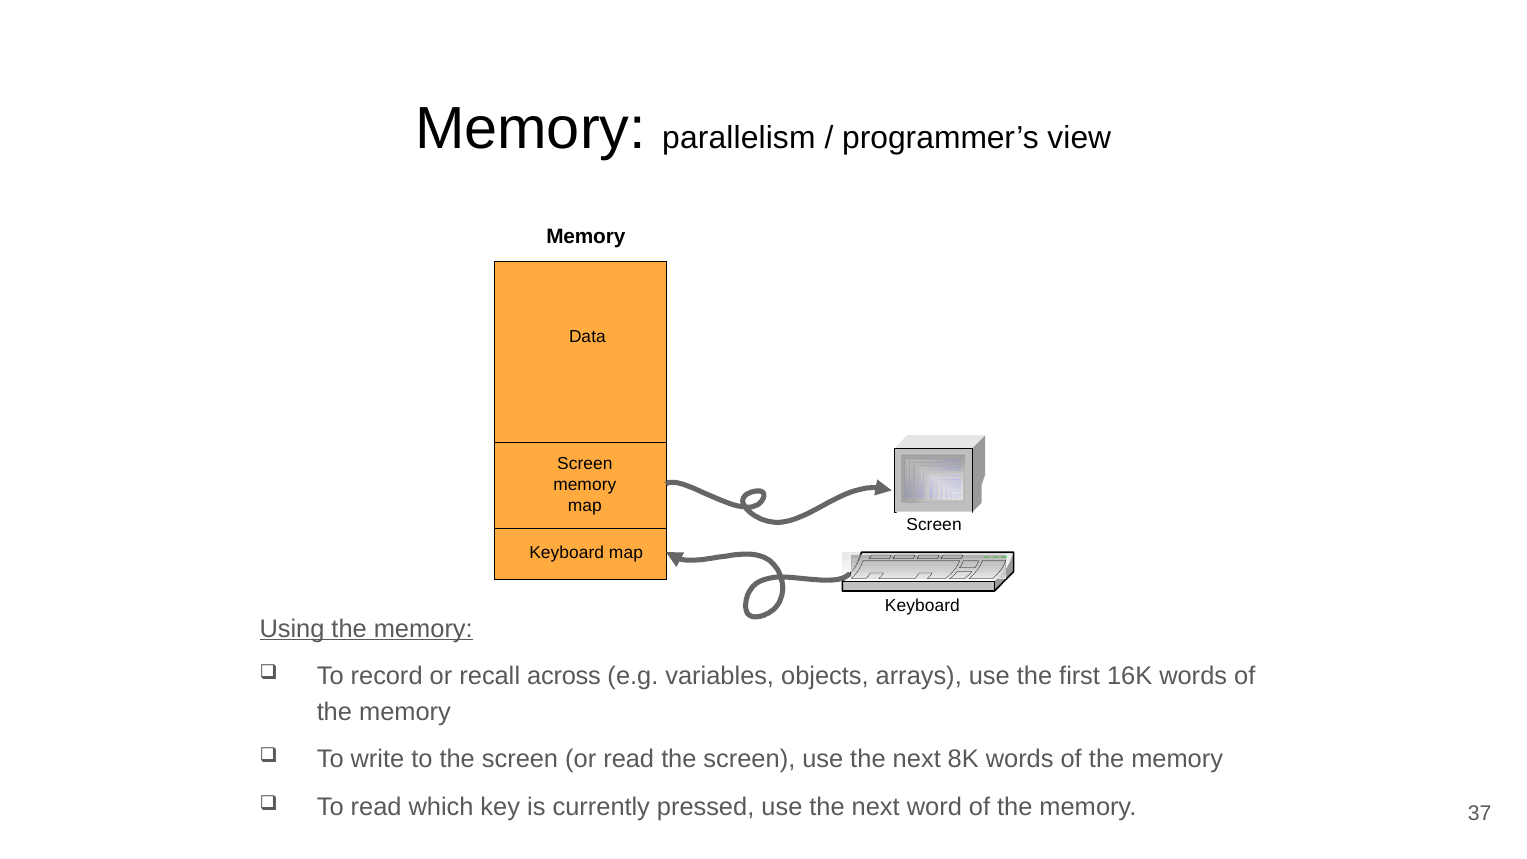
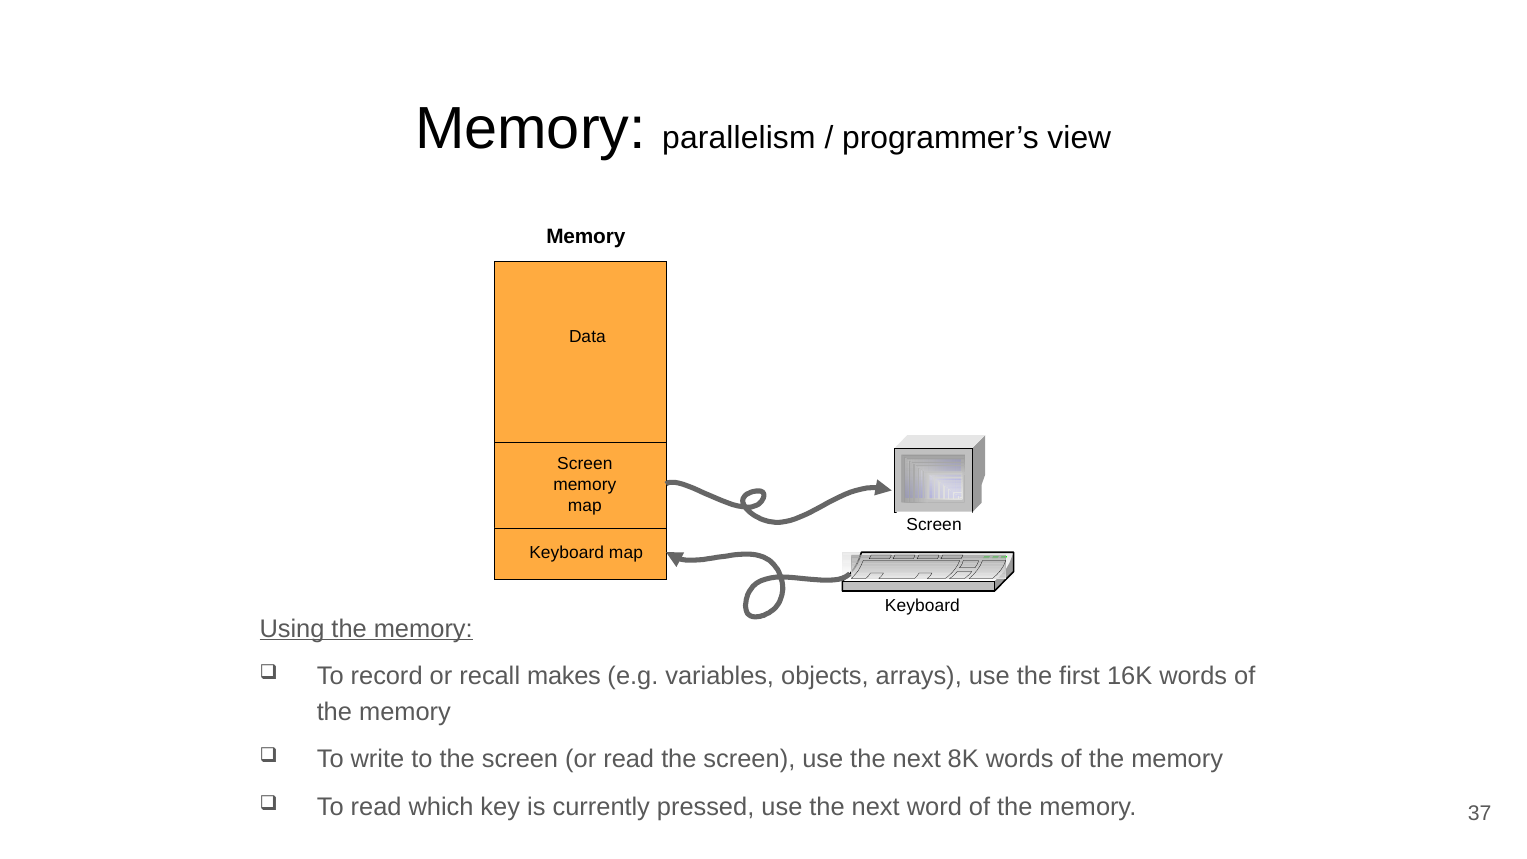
across: across -> makes
